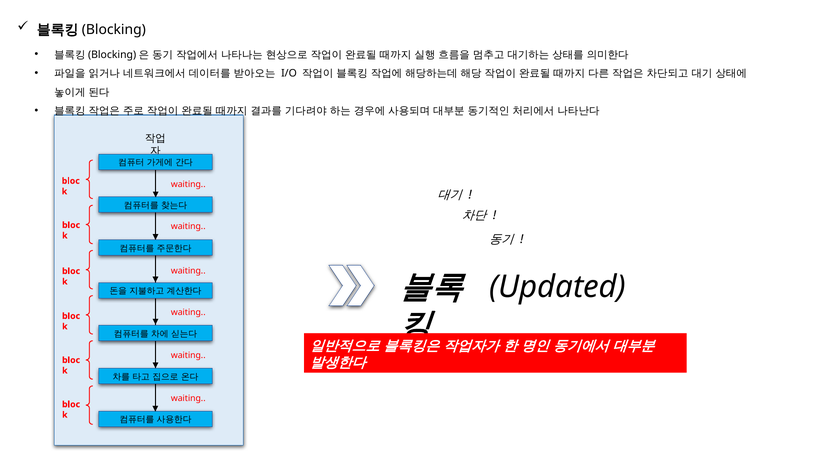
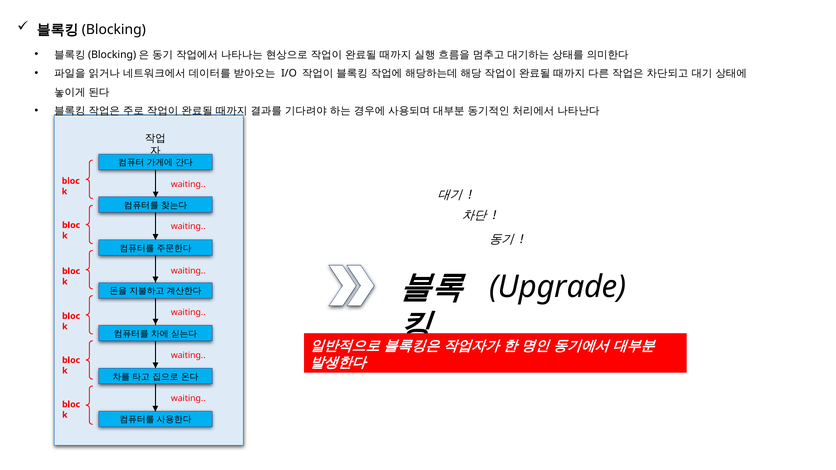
Updated: Updated -> Upgrade
